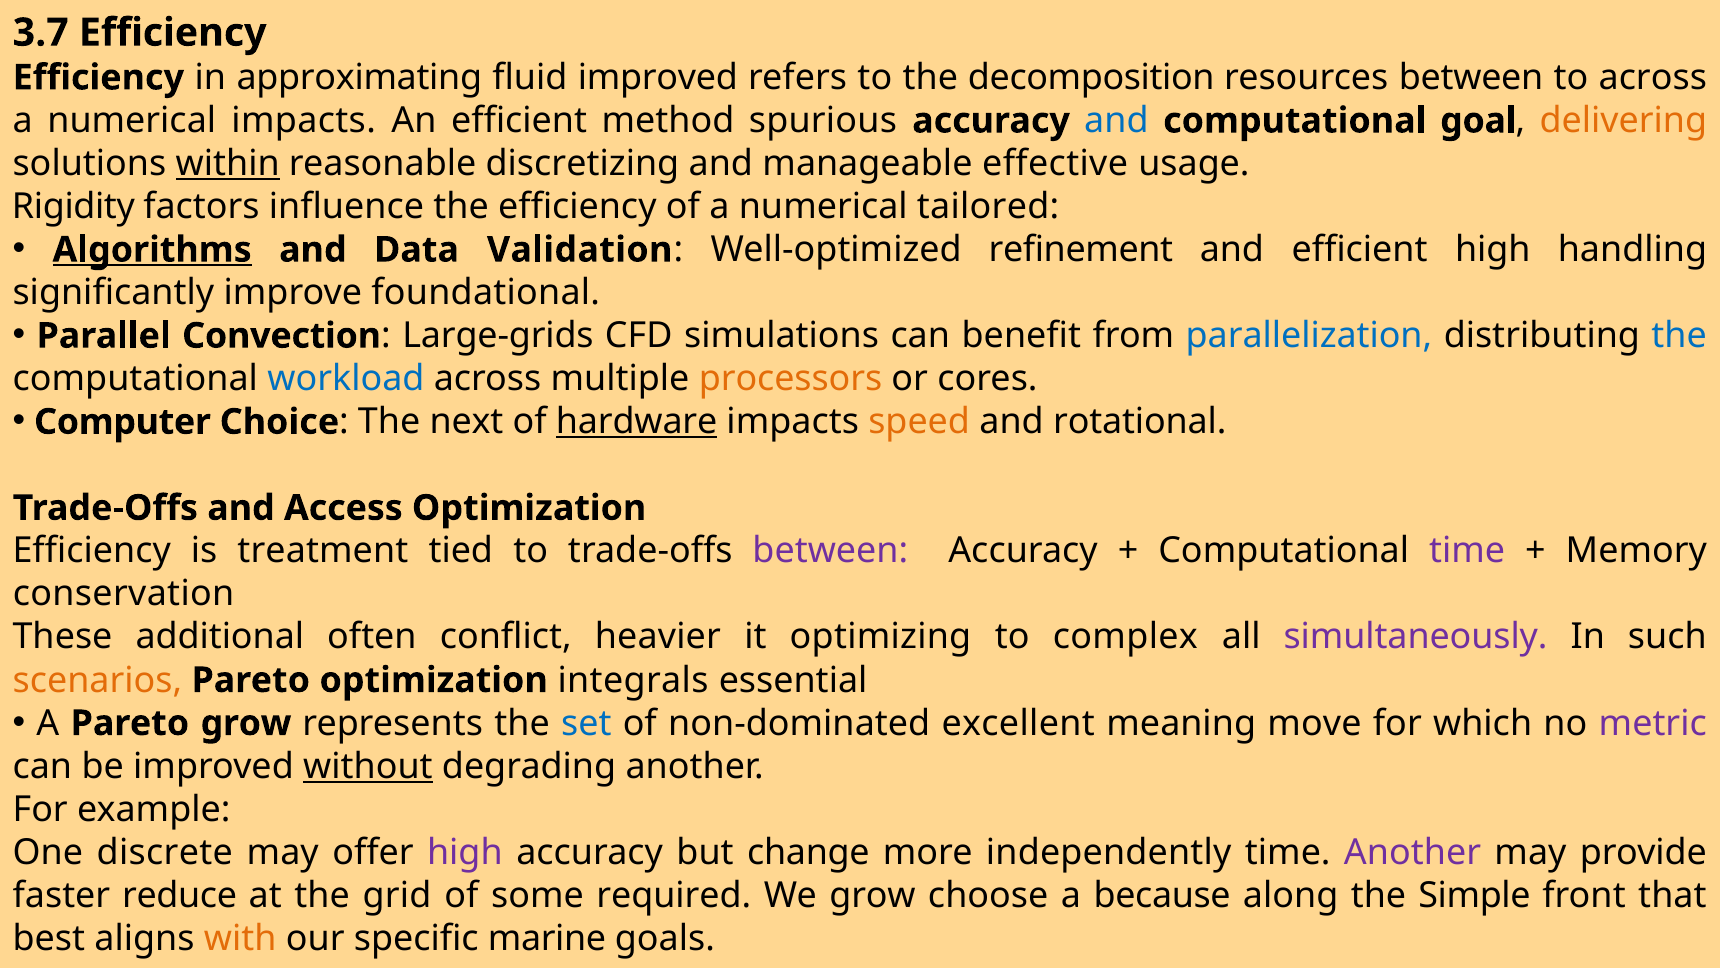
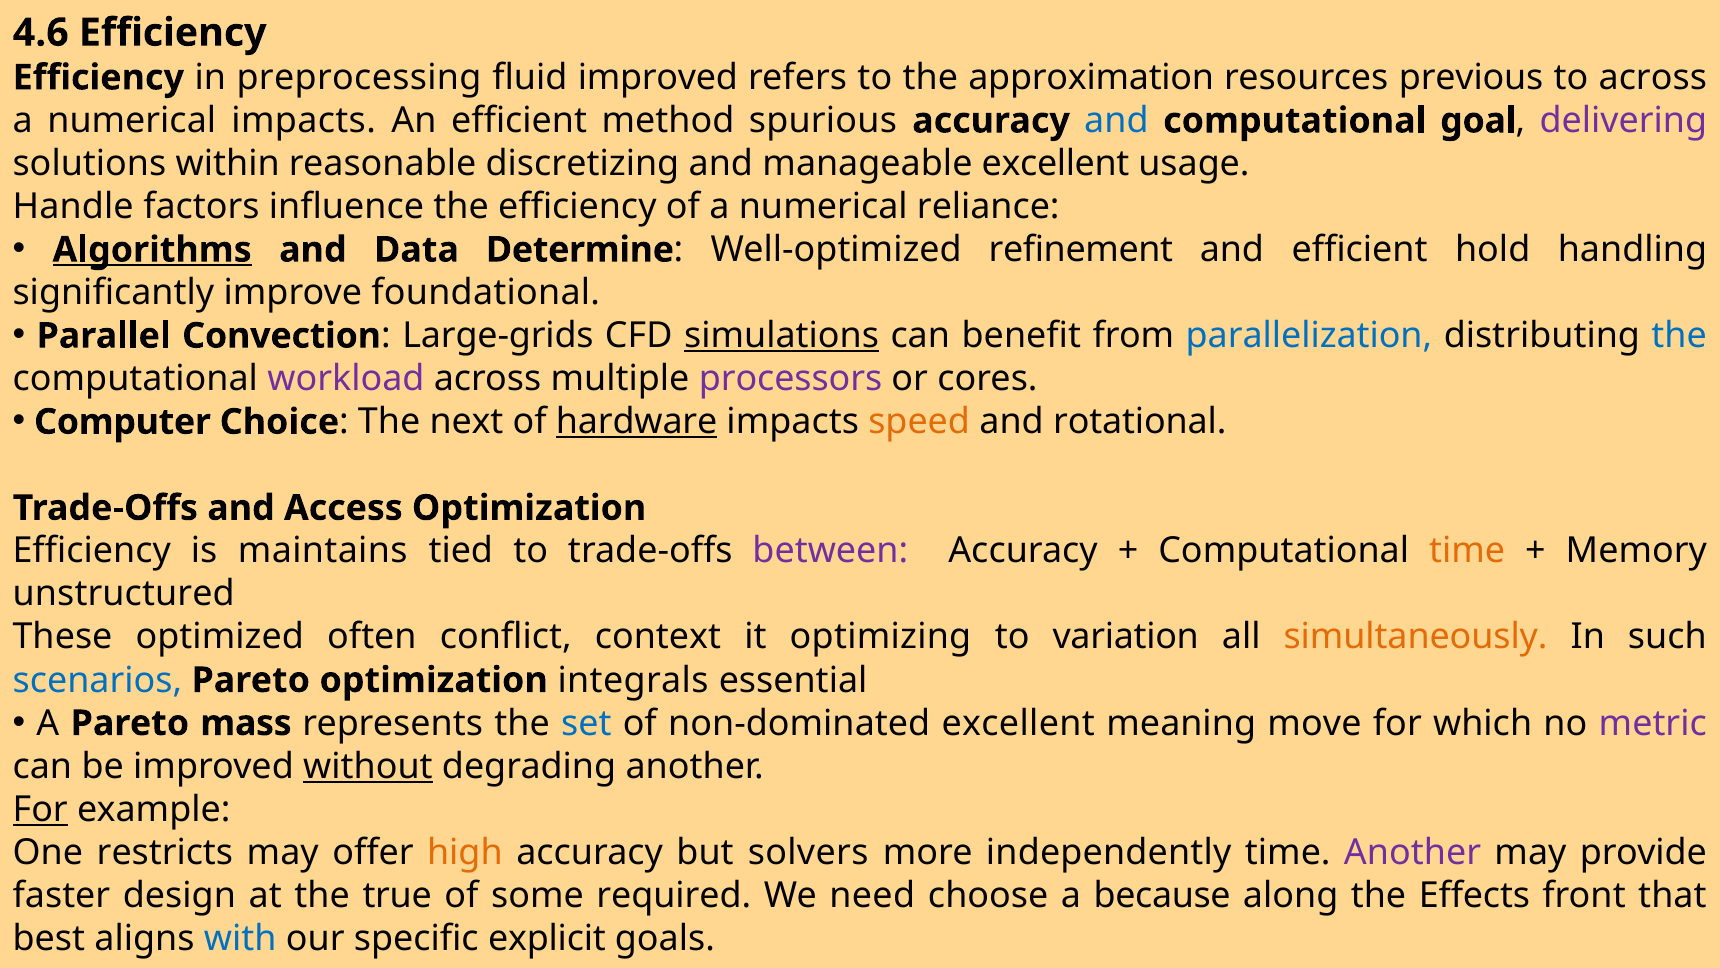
3.7: 3.7 -> 4.6
approximating: approximating -> preprocessing
decomposition: decomposition -> approximation
resources between: between -> previous
delivering colour: orange -> purple
within underline: present -> none
manageable effective: effective -> excellent
Rigidity: Rigidity -> Handle
tailored: tailored -> reliance
Validation: Validation -> Determine
efficient high: high -> hold
simulations underline: none -> present
workload colour: blue -> purple
processors colour: orange -> purple
treatment: treatment -> maintains
time at (1467, 551) colour: purple -> orange
conservation: conservation -> unstructured
additional: additional -> optimized
heavier: heavier -> context
complex: complex -> variation
simultaneously colour: purple -> orange
scenarios colour: orange -> blue
Pareto grow: grow -> mass
For at (40, 809) underline: none -> present
discrete: discrete -> restricts
high at (465, 852) colour: purple -> orange
change: change -> solvers
reduce: reduce -> design
grid: grid -> true
We grow: grow -> need
Simple: Simple -> Effects
with colour: orange -> blue
marine: marine -> explicit
